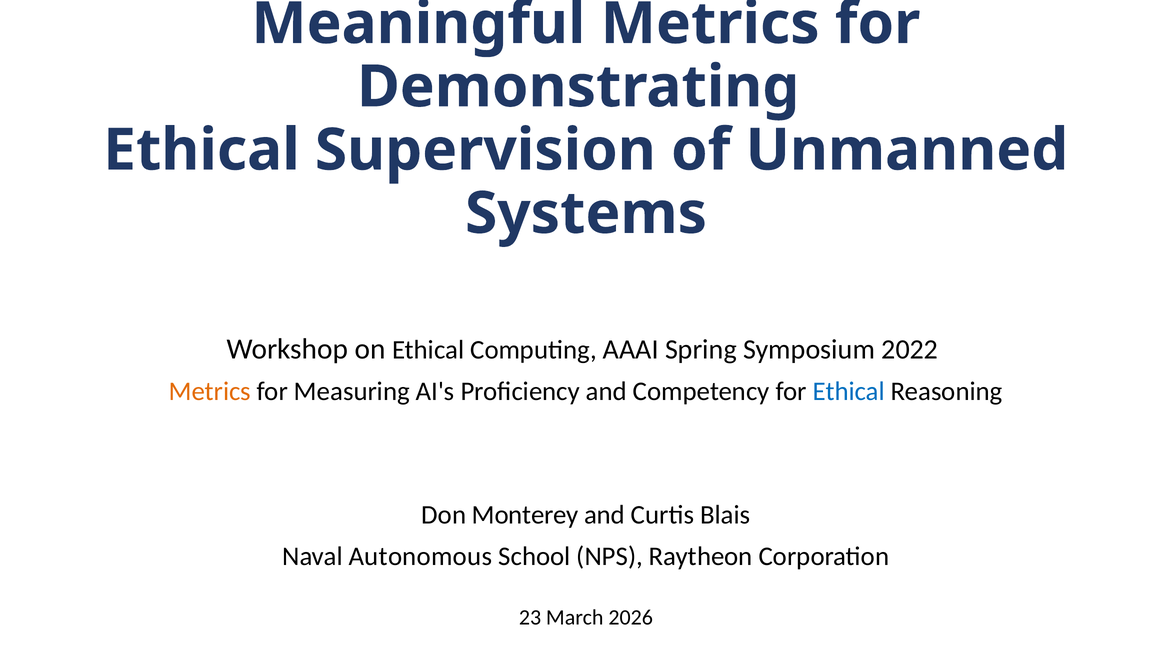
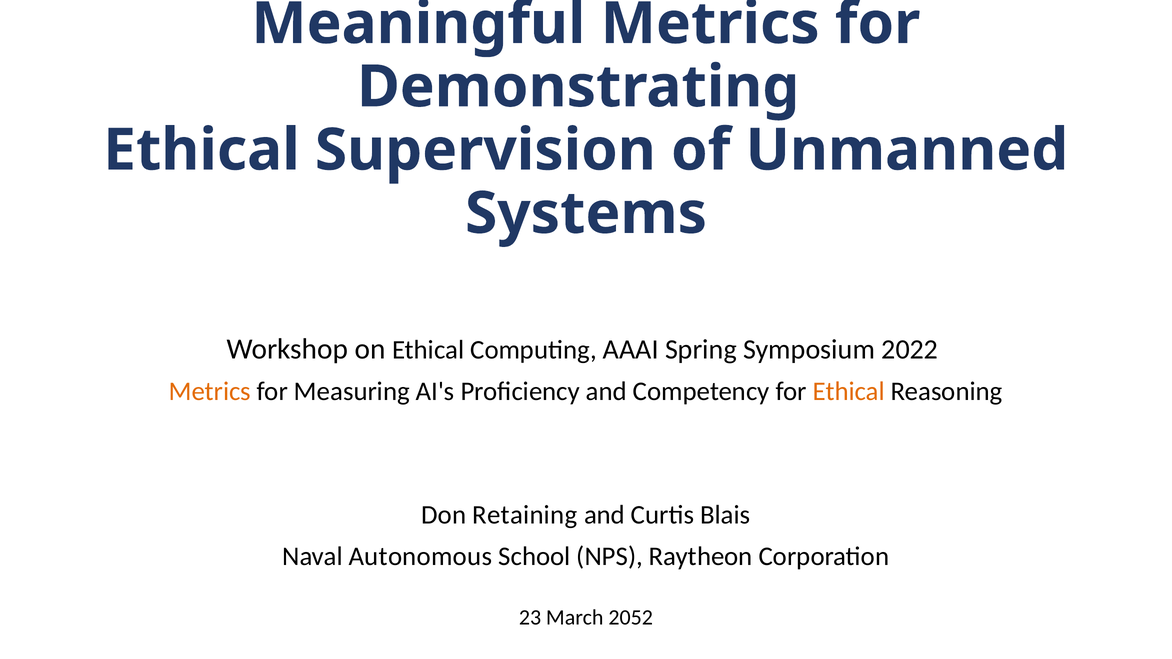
Ethical at (849, 392) colour: blue -> orange
Monterey: Monterey -> Retaining
2026: 2026 -> 2052
